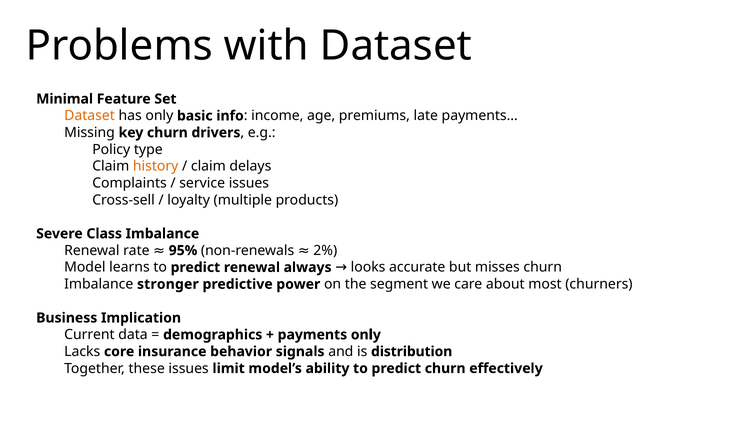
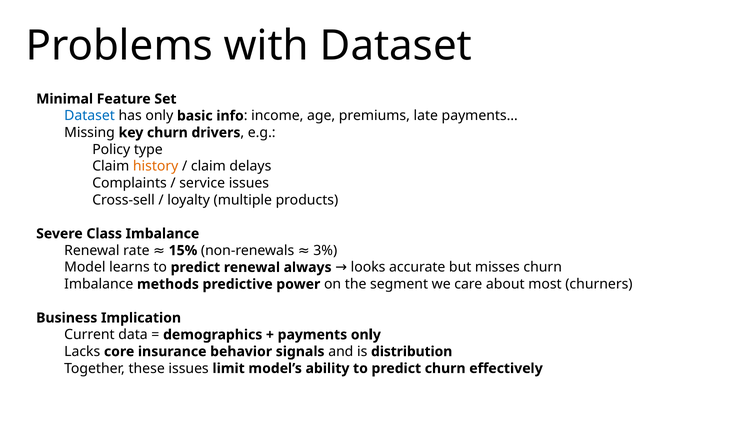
Dataset at (90, 116) colour: orange -> blue
95%: 95% -> 15%
2%: 2% -> 3%
stronger: stronger -> methods
